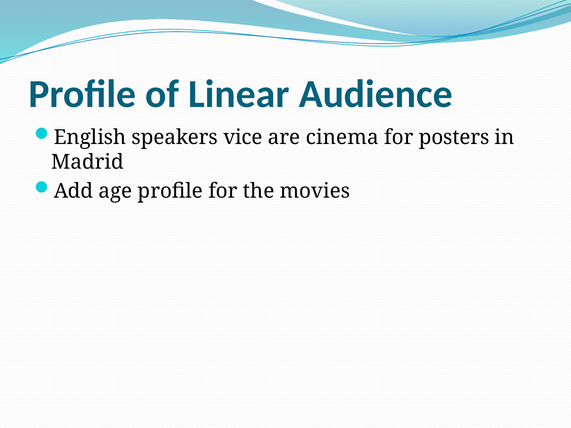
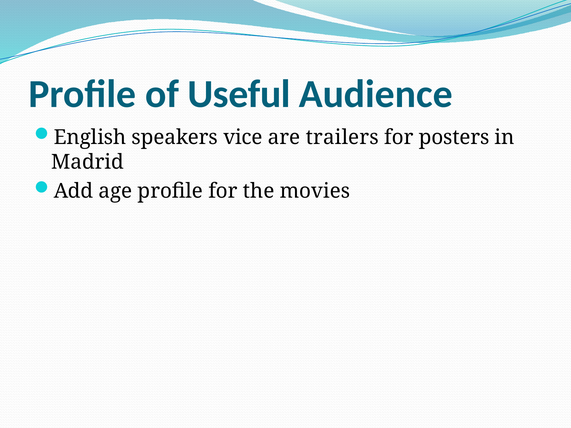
Linear: Linear -> Useful
cinema: cinema -> trailers
